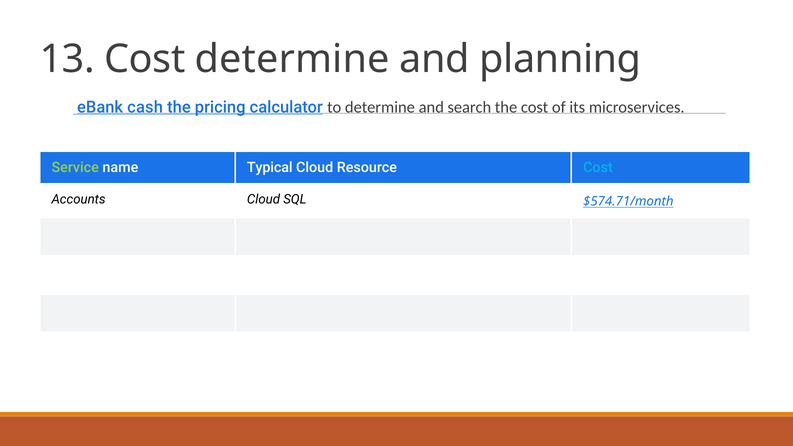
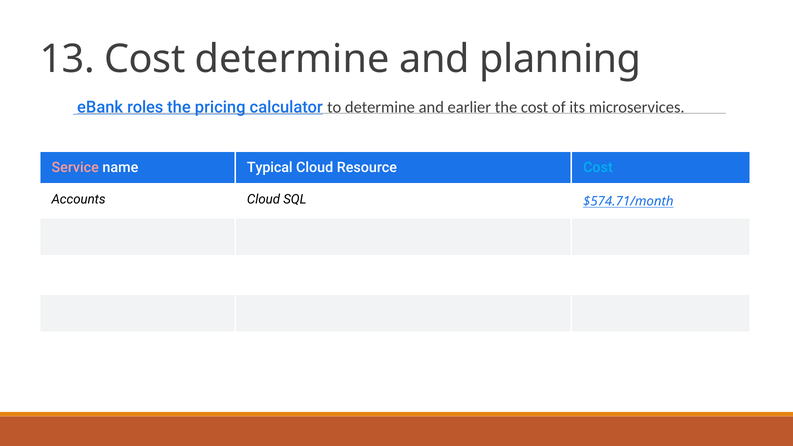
cash: cash -> roles
search: search -> earlier
Service colour: light green -> pink
